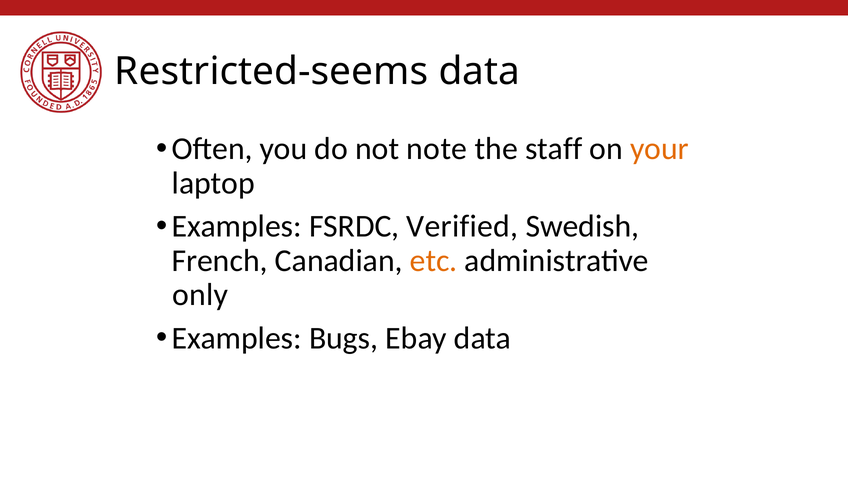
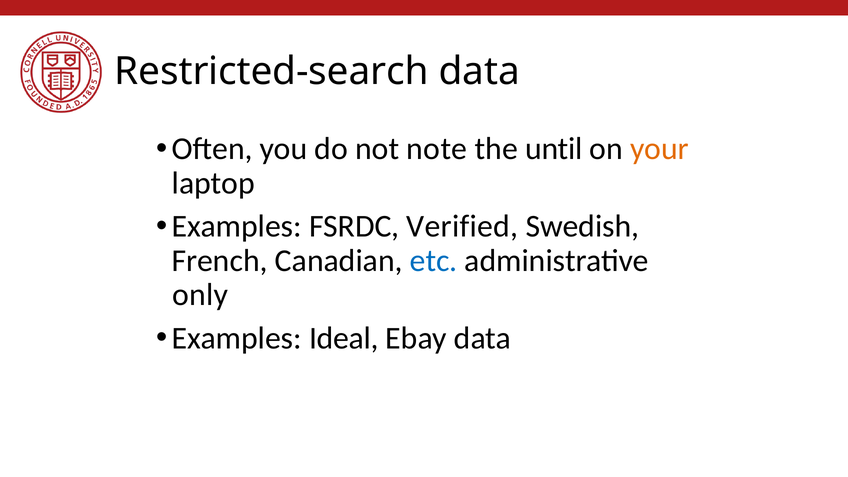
Restricted-seems: Restricted-seems -> Restricted-search
staff: staff -> until
etc colour: orange -> blue
Bugs: Bugs -> Ideal
